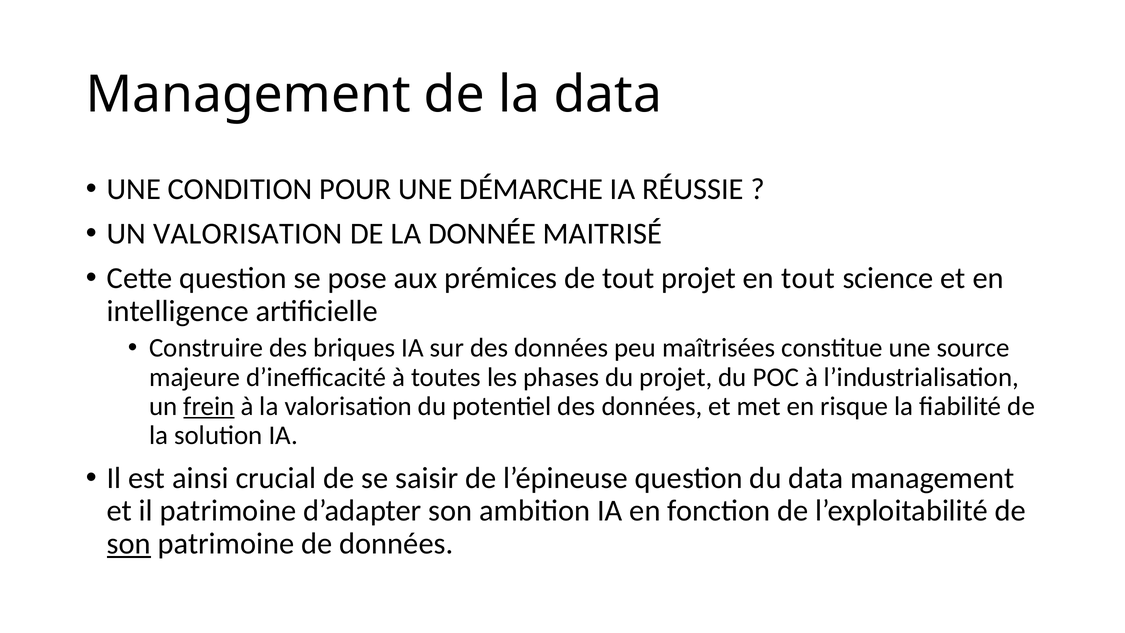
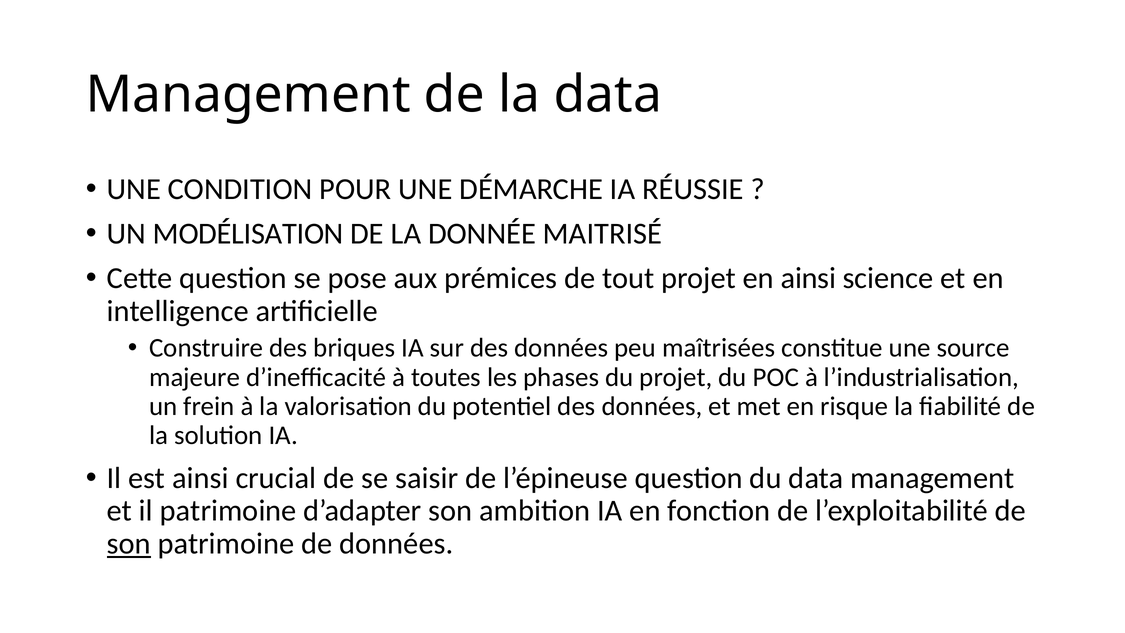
UN VALORISATION: VALORISATION -> MODÉLISATION
en tout: tout -> ainsi
frein underline: present -> none
